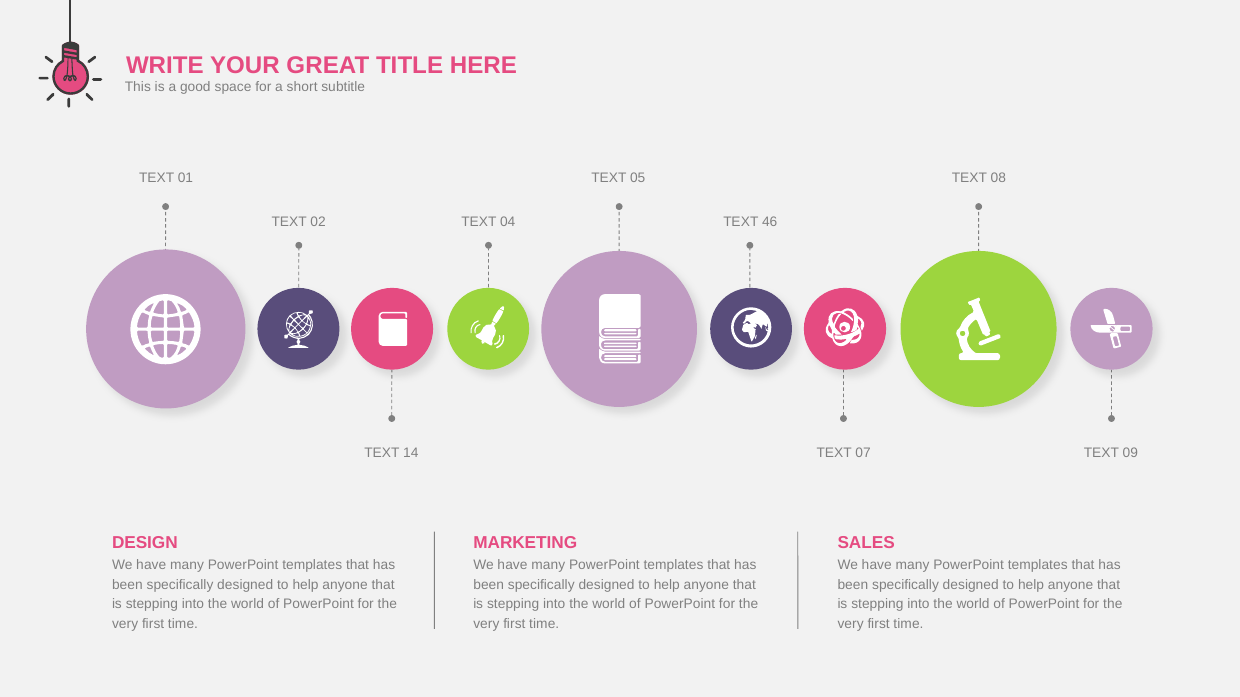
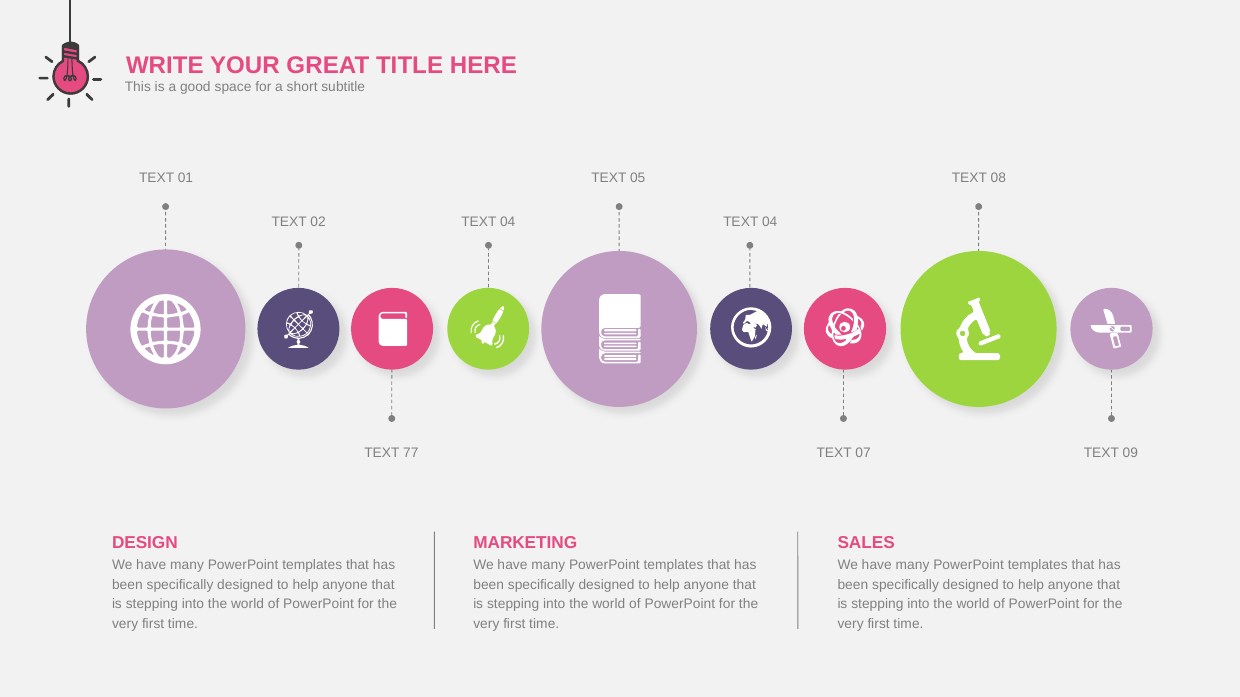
04 TEXT 46: 46 -> 04
14: 14 -> 77
